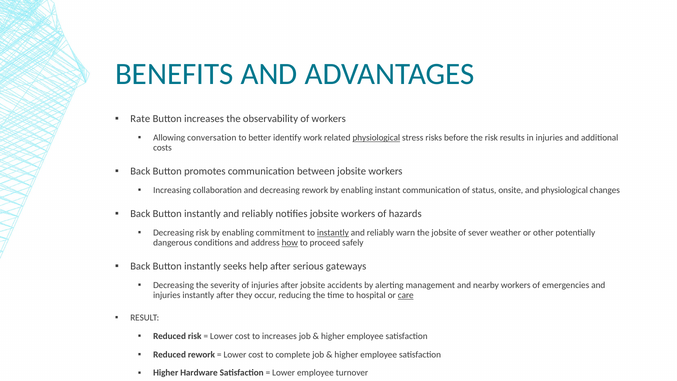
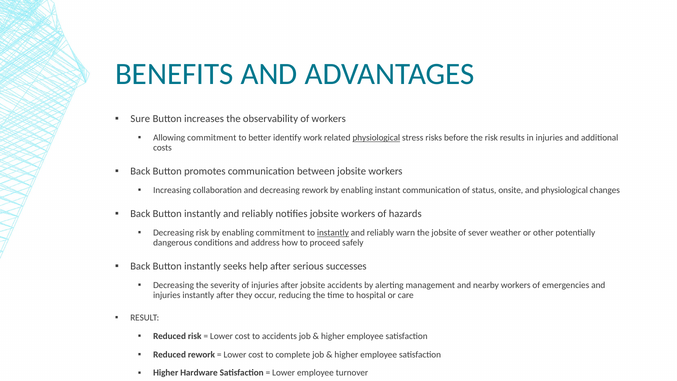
Rate: Rate -> Sure
Allowing conversation: conversation -> commitment
how underline: present -> none
gateways: gateways -> successes
care underline: present -> none
to increases: increases -> accidents
